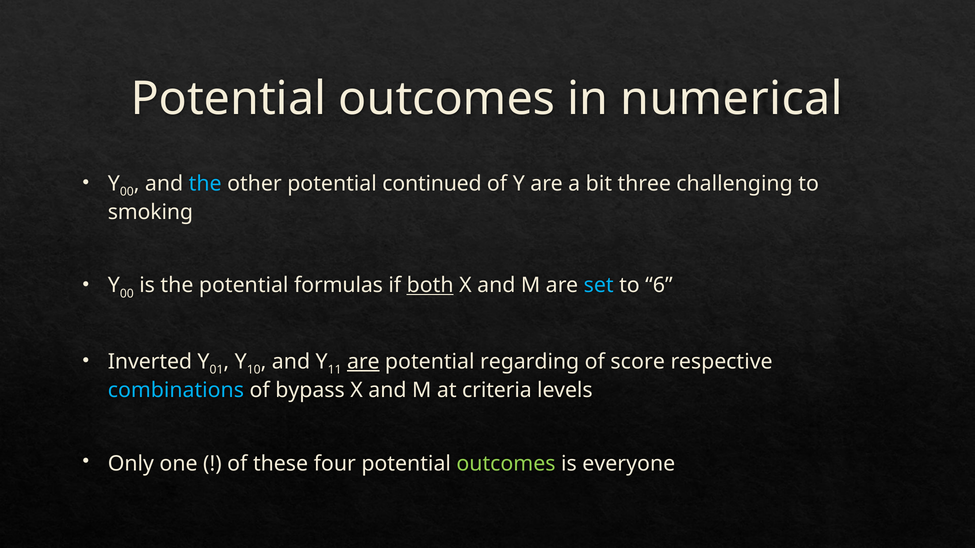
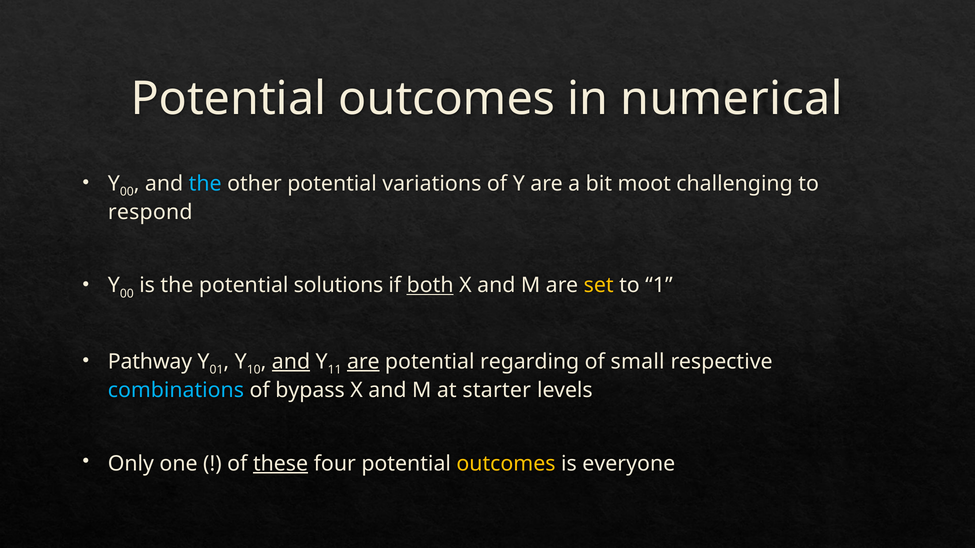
continued: continued -> variations
three: three -> moot
smoking: smoking -> respond
formulas: formulas -> solutions
set colour: light blue -> yellow
6: 6 -> 1
Inverted: Inverted -> Pathway
and at (291, 362) underline: none -> present
score: score -> small
criteria: criteria -> starter
these underline: none -> present
outcomes at (506, 464) colour: light green -> yellow
